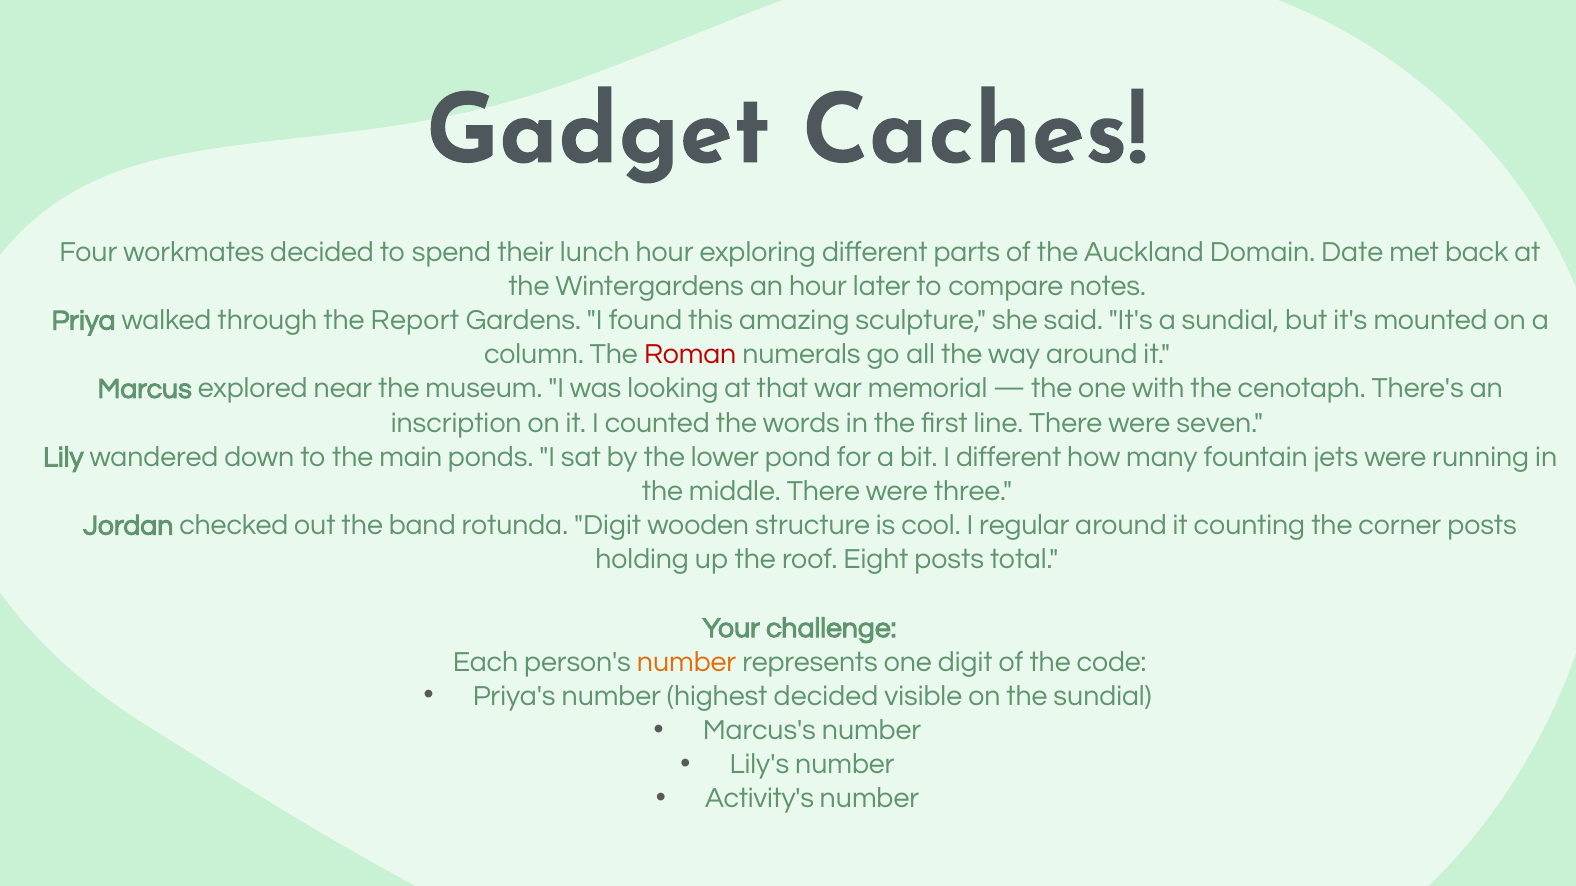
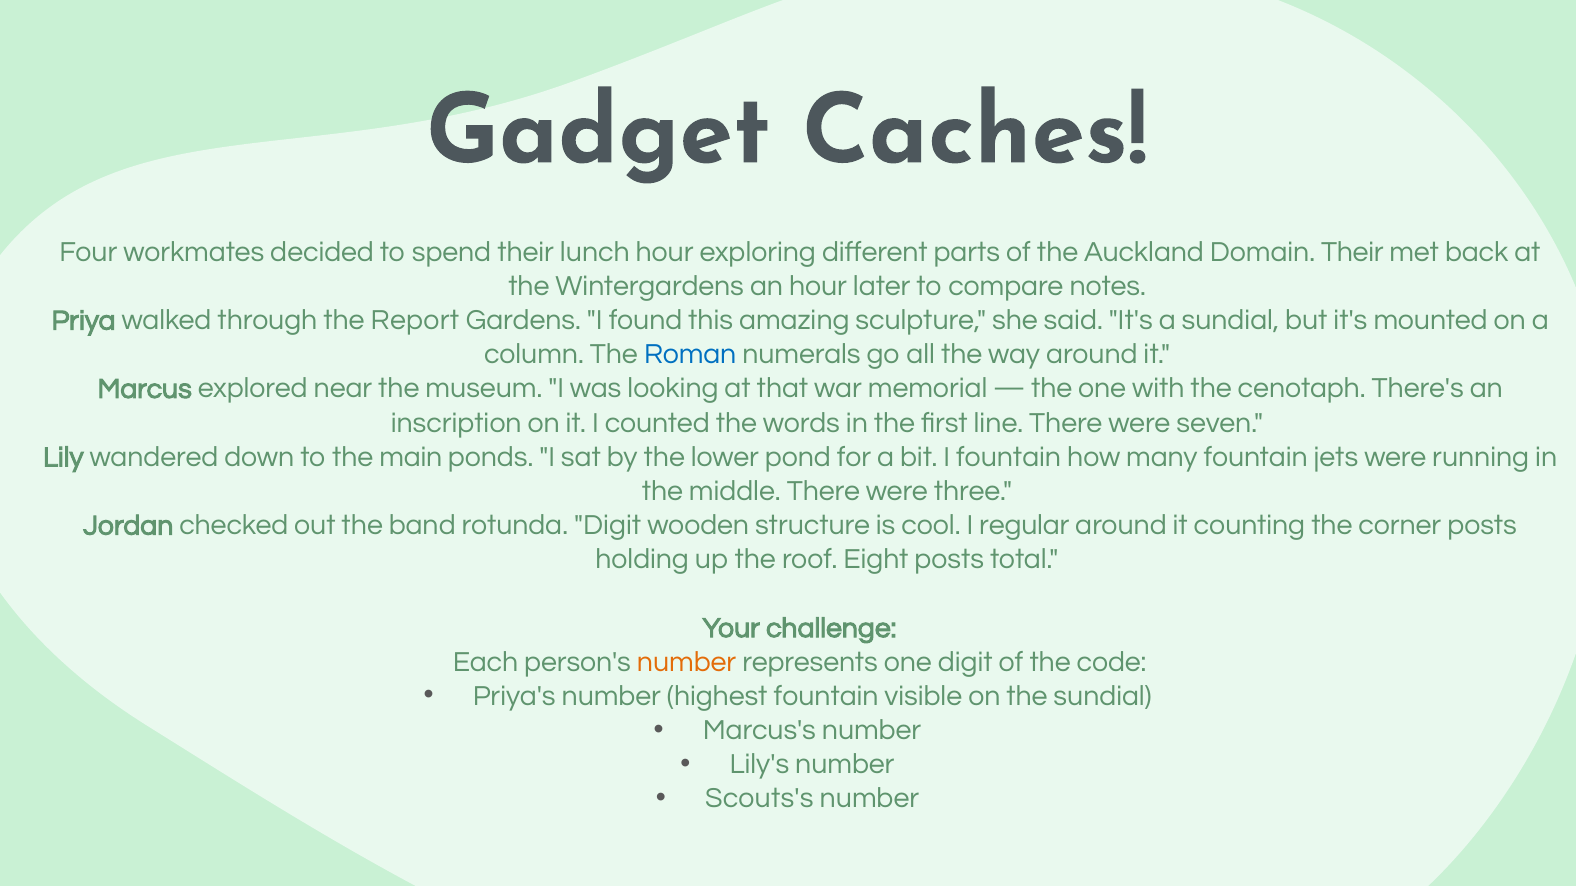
Domain Date: Date -> Their
Roman colour: red -> blue
I different: different -> fountain
highest decided: decided -> fountain
Activity's: Activity's -> Scouts's
